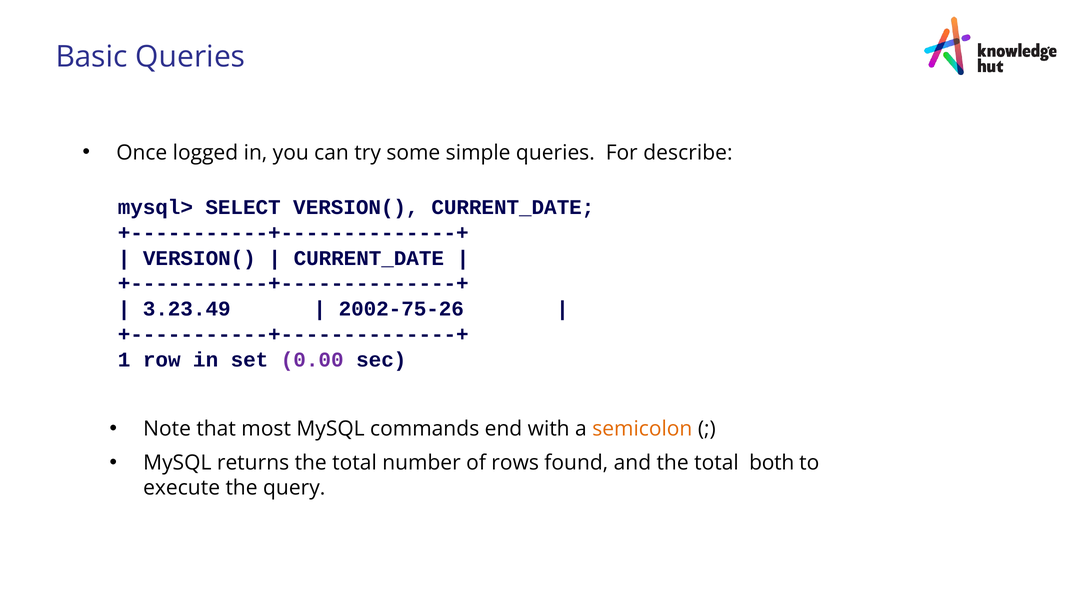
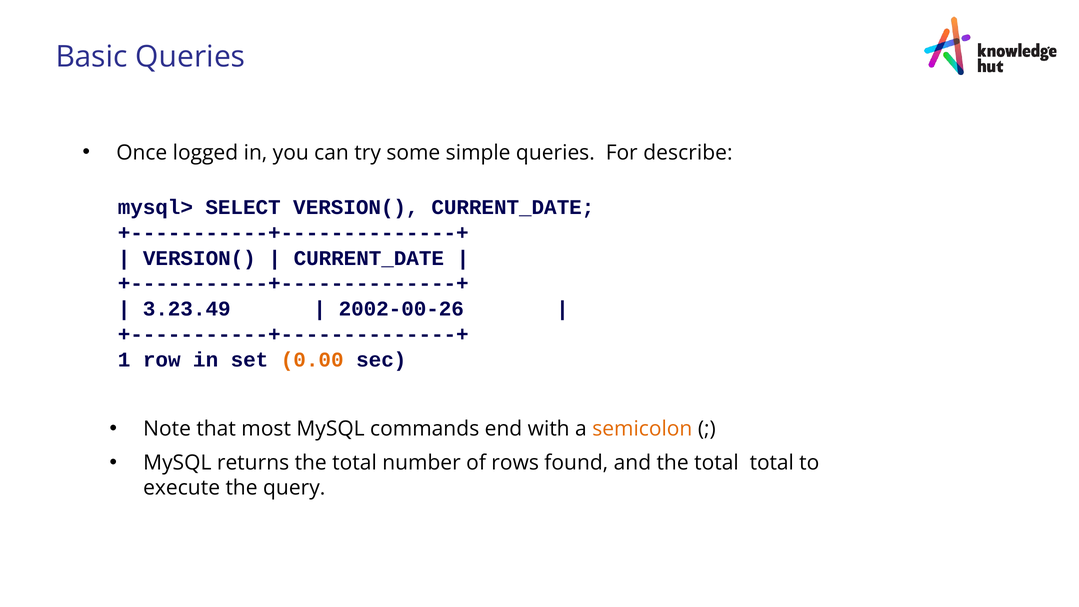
2002-75-26: 2002-75-26 -> 2002-00-26
0.00 colour: purple -> orange
total both: both -> total
